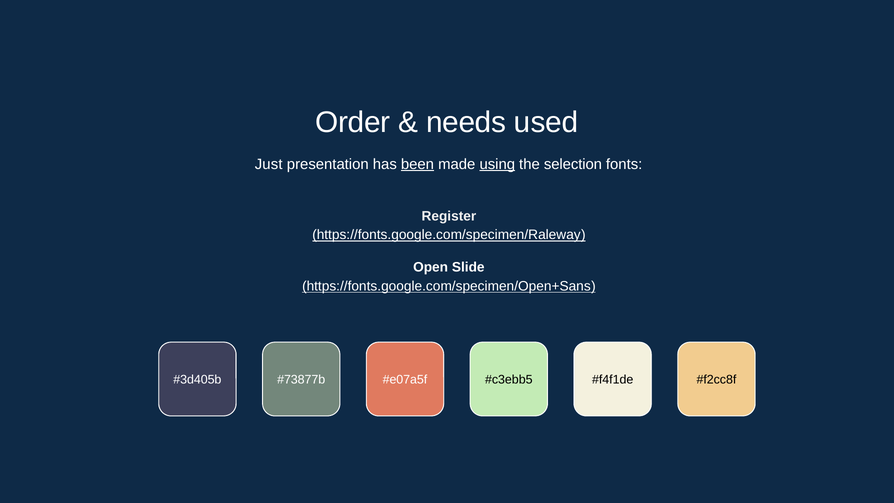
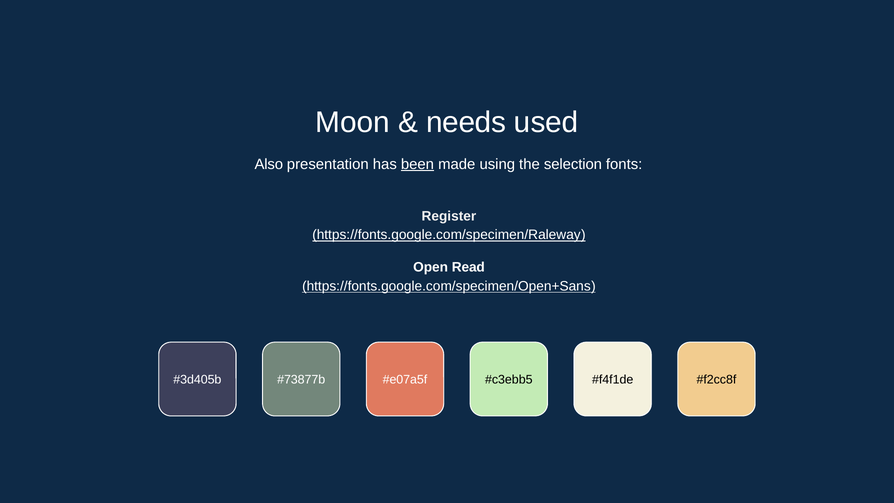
Order: Order -> Moon
Just: Just -> Also
using underline: present -> none
Slide: Slide -> Read
